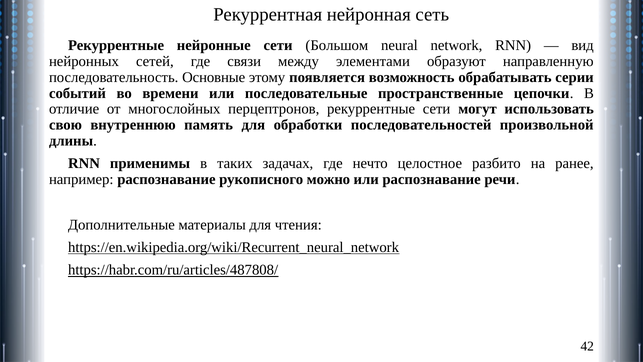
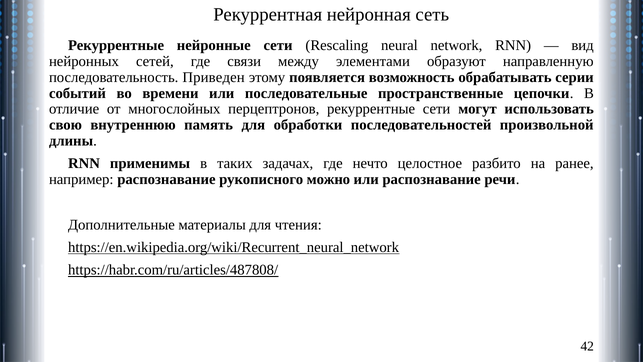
Большом: Большом -> Rescaling
Основные: Основные -> Приведен
